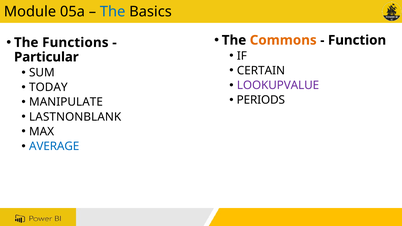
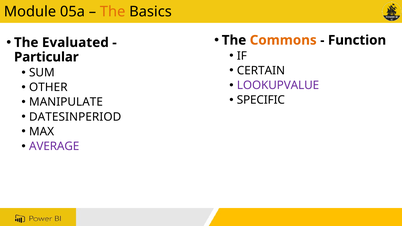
The at (113, 12) colour: blue -> orange
Functions: Functions -> Evaluated
TODAY: TODAY -> OTHER
PERIODS: PERIODS -> SPECIFIC
LASTNONBLANK: LASTNONBLANK -> DATESINPERIOD
AVERAGE colour: blue -> purple
